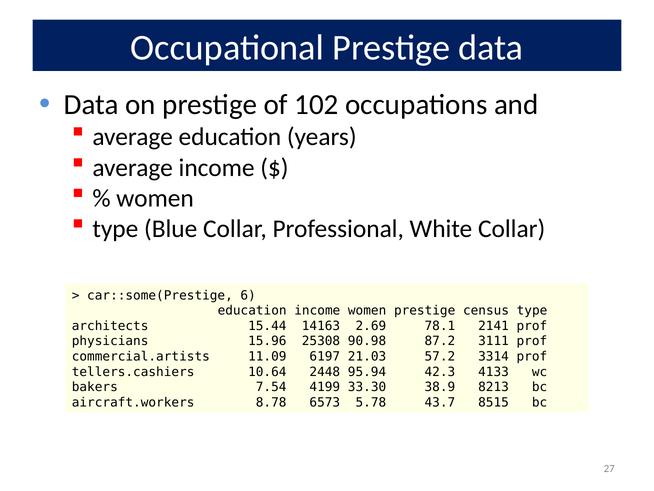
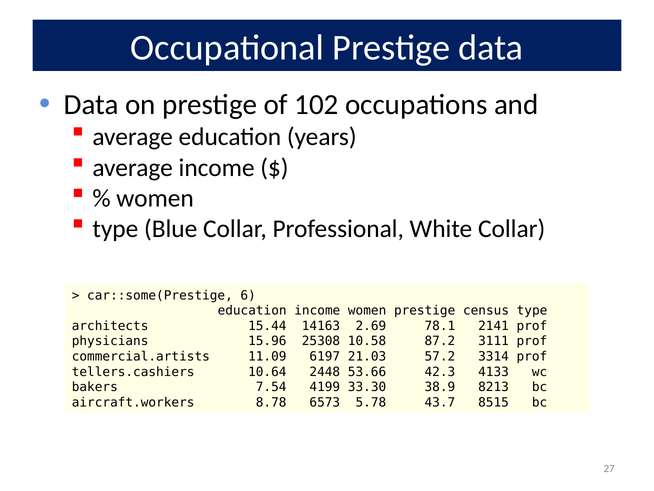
90.98: 90.98 -> 10.58
95.94: 95.94 -> 53.66
